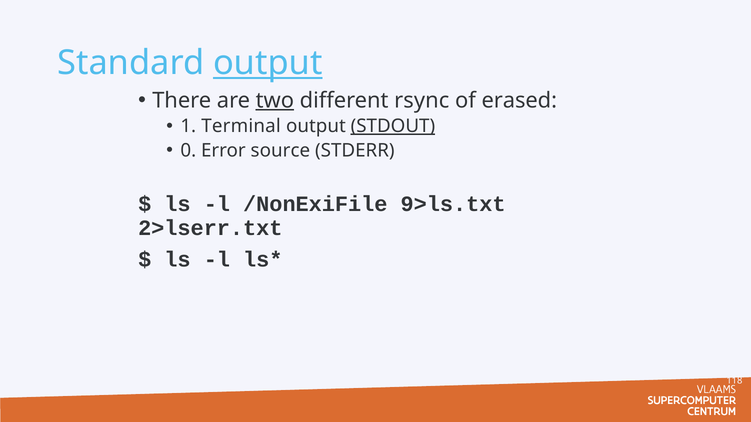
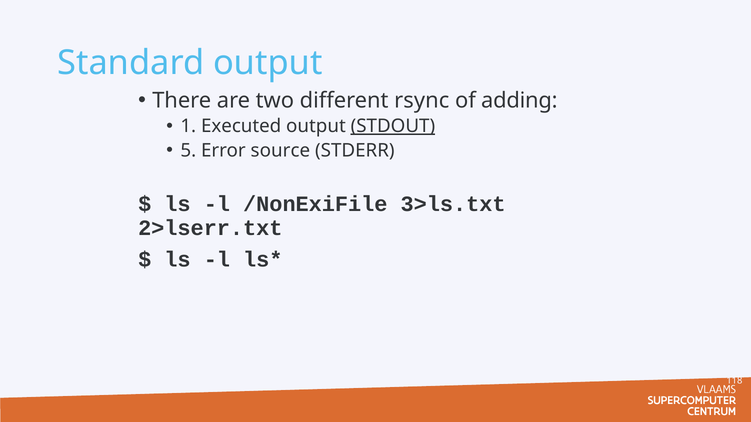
output at (268, 63) underline: present -> none
two underline: present -> none
erased: erased -> adding
Terminal: Terminal -> Executed
0: 0 -> 5
9>ls.txt: 9>ls.txt -> 3>ls.txt
